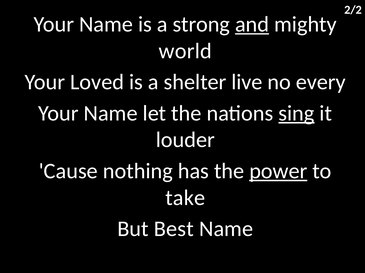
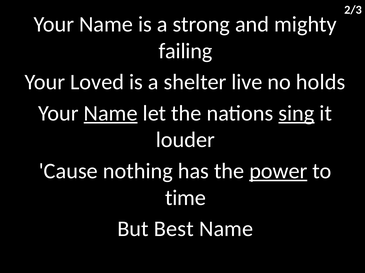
2/2: 2/2 -> 2/3
and underline: present -> none
world: world -> failing
every: every -> holds
Name at (111, 113) underline: none -> present
take: take -> time
